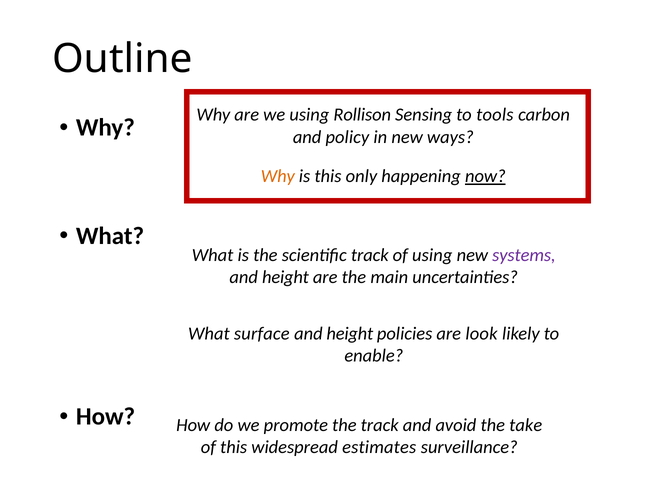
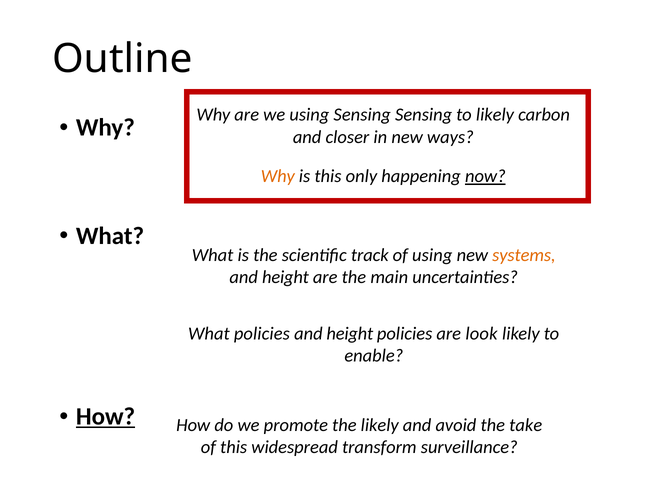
using Rollison: Rollison -> Sensing
to tools: tools -> likely
policy: policy -> closer
systems colour: purple -> orange
What surface: surface -> policies
How at (106, 417) underline: none -> present
the track: track -> likely
estimates: estimates -> transform
